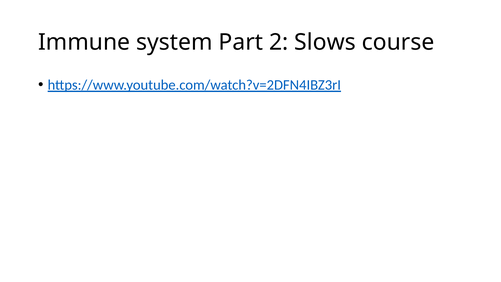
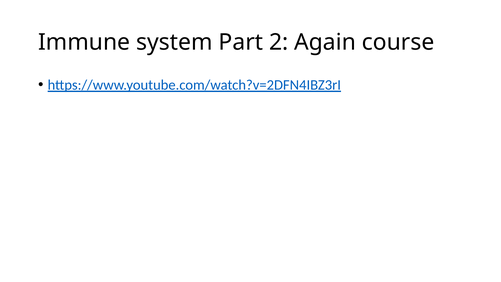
Slows: Slows -> Again
